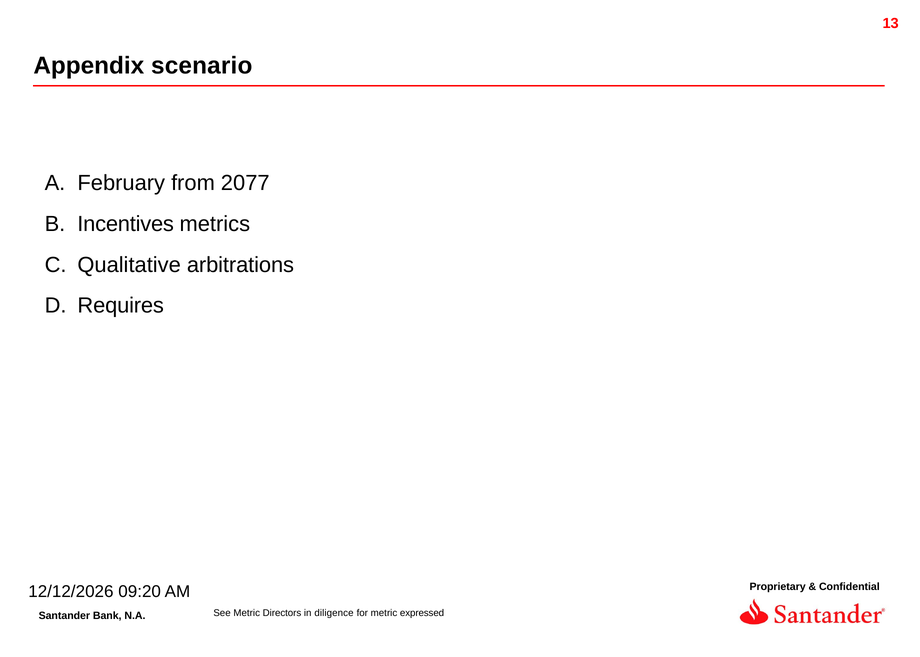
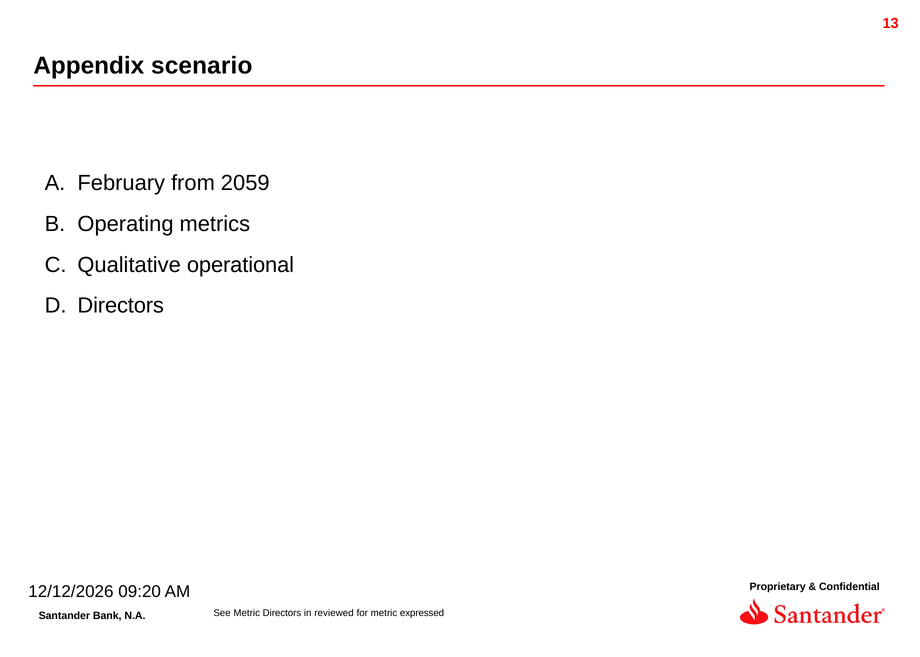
2077: 2077 -> 2059
Incentives: Incentives -> Operating
arbitrations: arbitrations -> operational
Requires at (121, 306): Requires -> Directors
diligence: diligence -> reviewed
